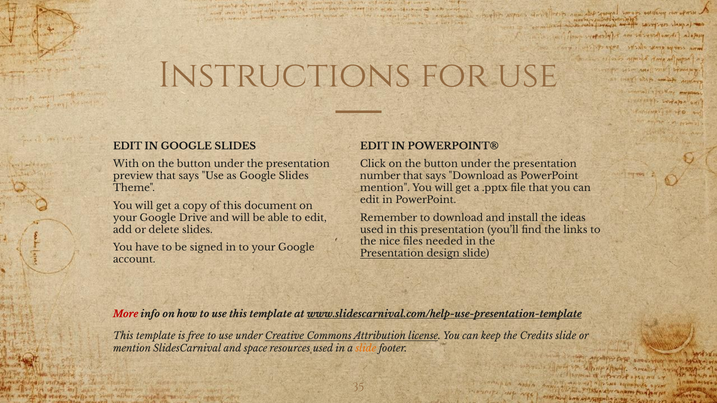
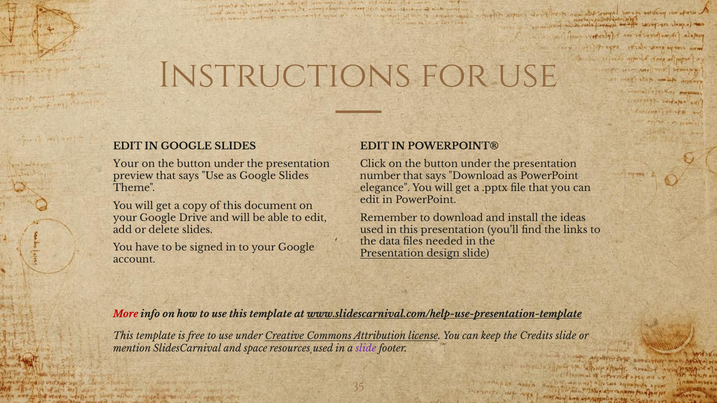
With at (126, 164): With -> Your
mention at (385, 188): mention -> elegance
nice: nice -> data
slide at (366, 349) colour: orange -> purple
